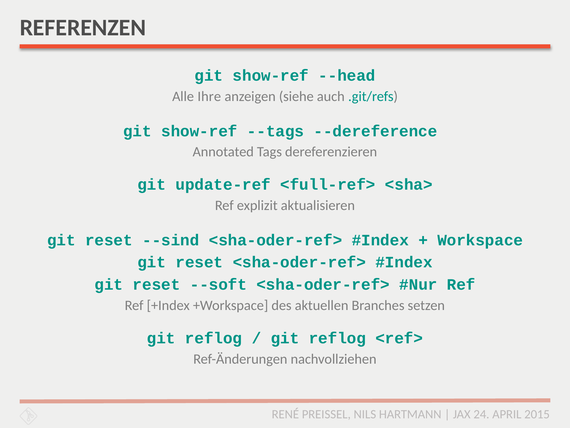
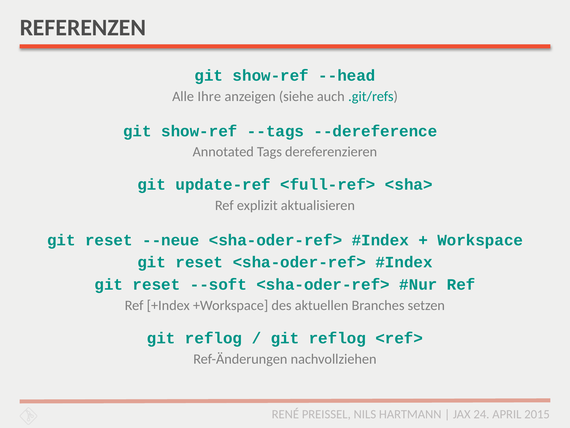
--sind: --sind -> --neue
